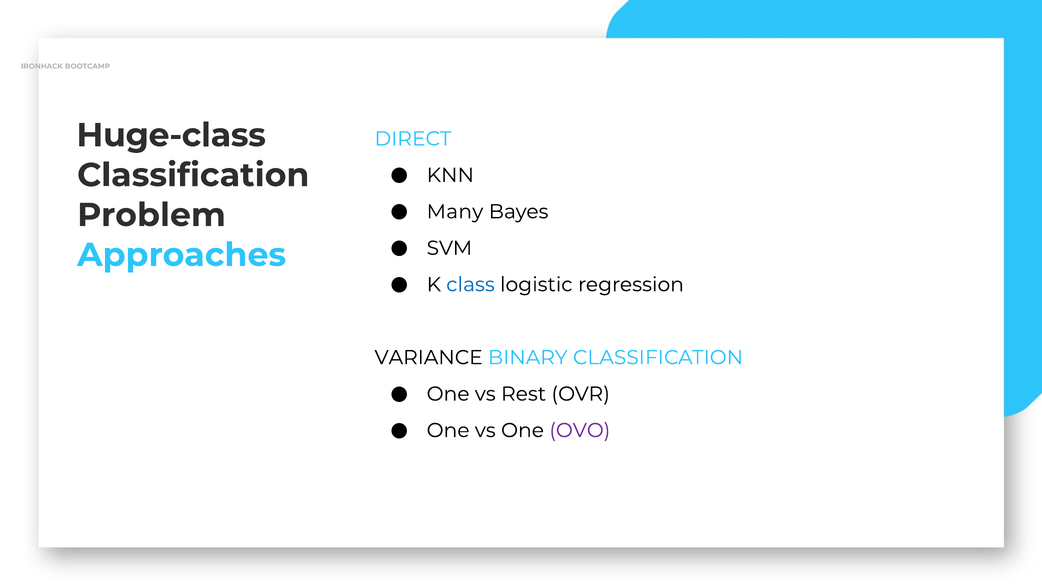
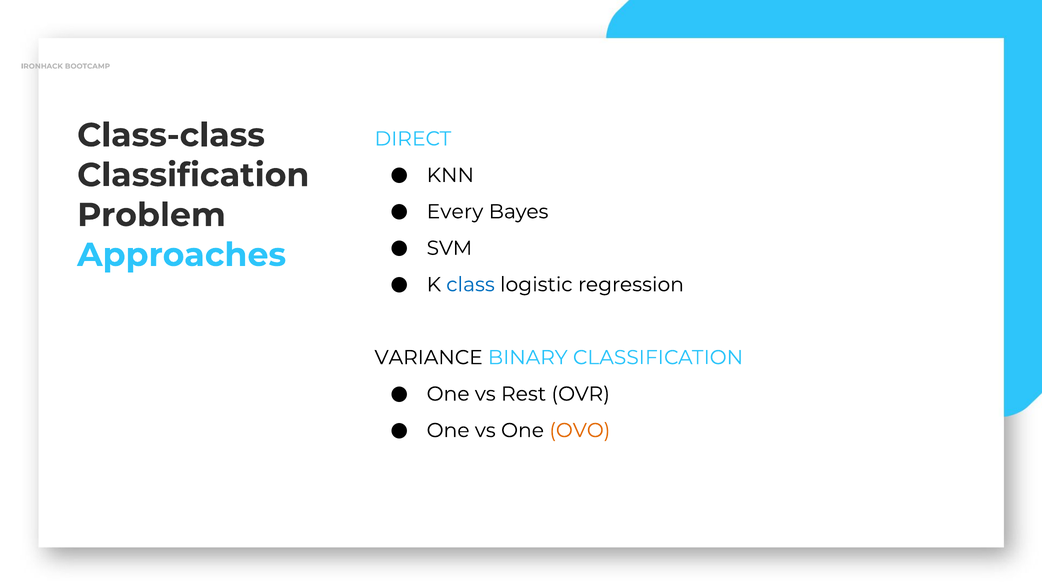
Huge-class: Huge-class -> Class-class
Many: Many -> Every
OVO colour: purple -> orange
